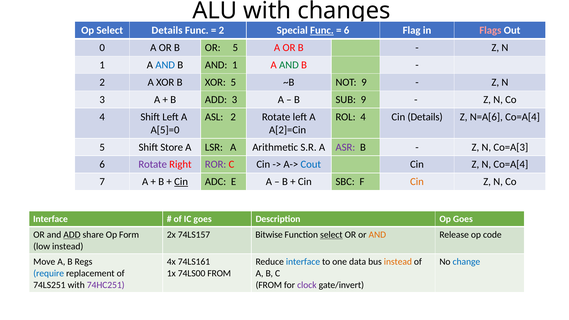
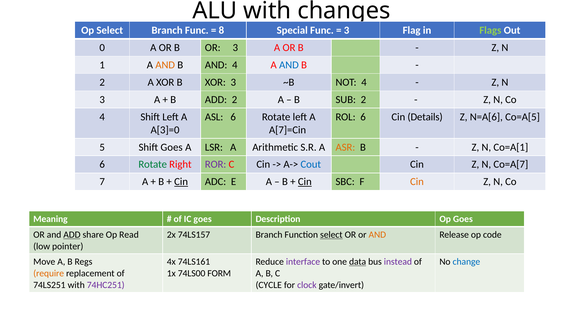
Select Details: Details -> Branch
2 at (221, 30): 2 -> 8
Func at (322, 30) underline: present -> none
6 at (347, 30): 6 -> 3
Flags colour: pink -> light green
OR 5: 5 -> 3
AND at (165, 65) colour: blue -> orange
AND 1: 1 -> 4
AND at (289, 65) colour: green -> blue
XOR 5: 5 -> 3
NOT 9: 9 -> 4
ADD 3: 3 -> 2
SUB 9: 9 -> 2
ASL 2: 2 -> 6
ROL 4: 4 -> 6
N=A[6 Co=A[4: Co=A[4 -> Co=A[5
A[5]=0: A[5]=0 -> A[3]=0
A[2]=Cin: A[2]=Cin -> A[7]=Cin
Shift Store: Store -> Goes
ASR colour: purple -> orange
Co=A[3: Co=A[3 -> Co=A[1
Rotate at (153, 164) colour: purple -> green
N Co=A[4: Co=A[4 -> Co=A[7
Cin at (305, 182) underline: none -> present
Interface at (50, 219): Interface -> Meaning
Form: Form -> Read
74LS157 Bitwise: Bitwise -> Branch
low instead: instead -> pointer
interface at (303, 262) colour: blue -> purple
data underline: none -> present
instead at (398, 262) colour: orange -> purple
require colour: blue -> orange
74LS00 FROM: FROM -> FORM
FROM at (269, 285): FROM -> CYCLE
